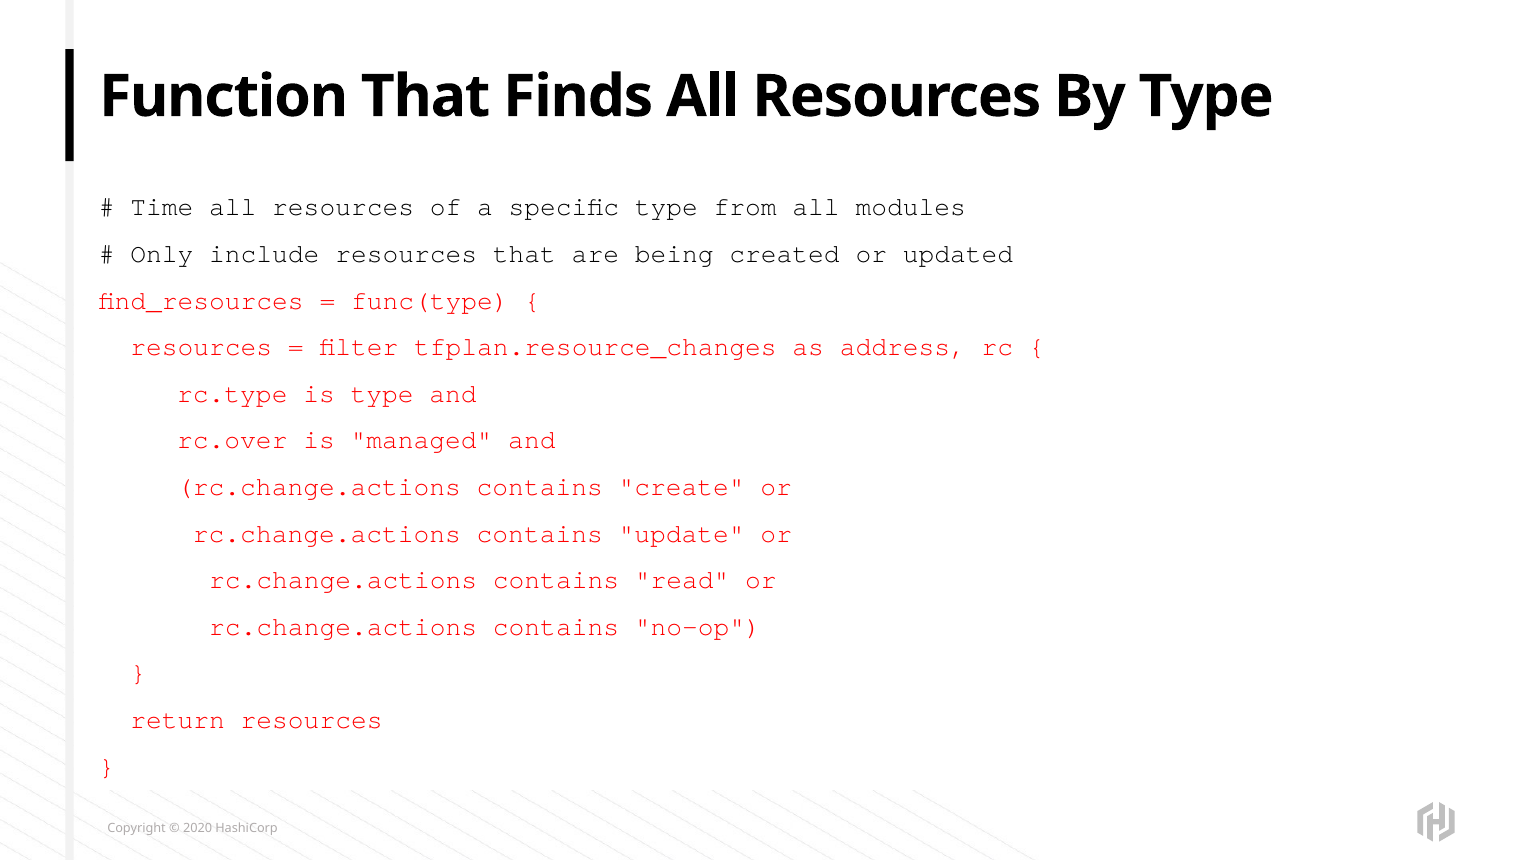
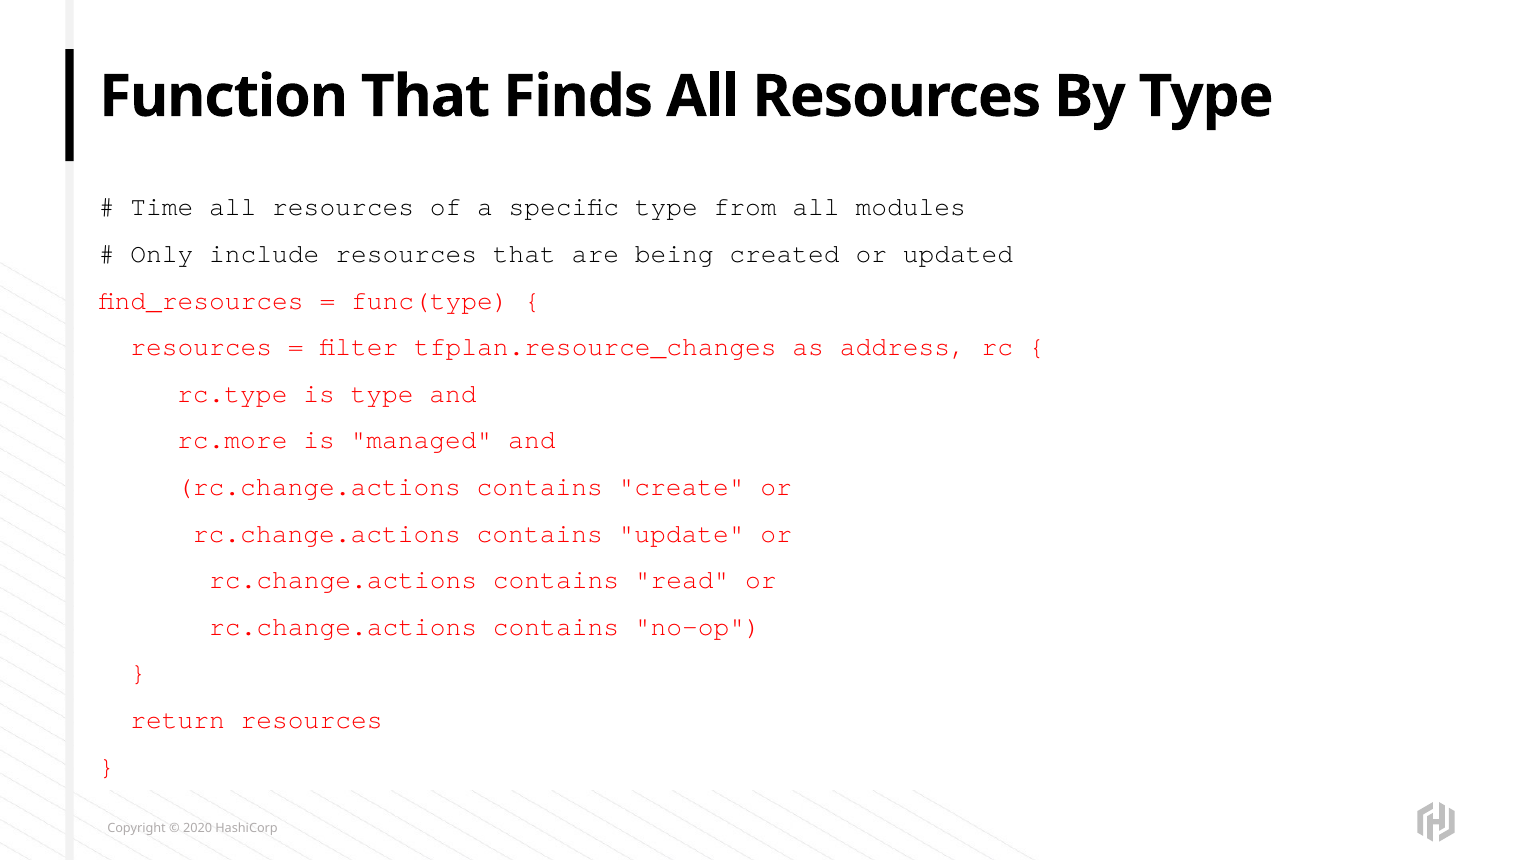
rc.over: rc.over -> rc.more
